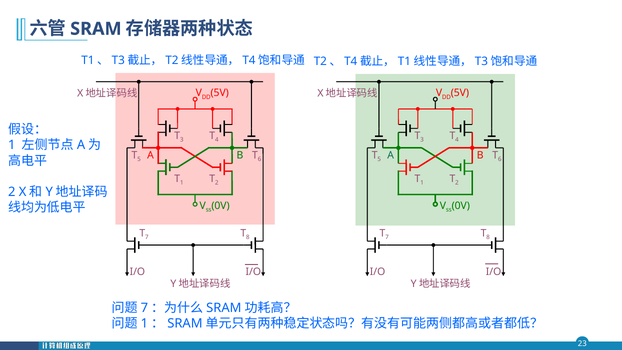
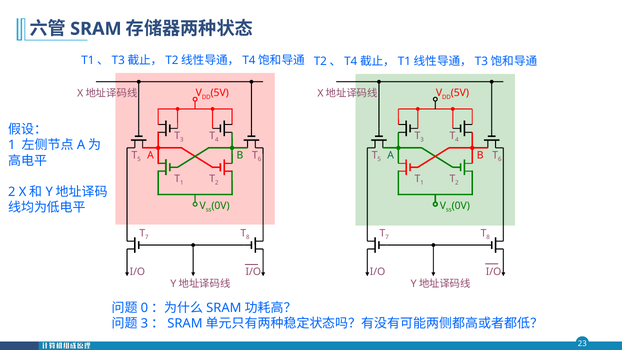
7 at (144, 308): 7 -> 0
1 at (144, 323): 1 -> 3
